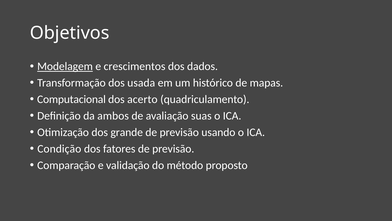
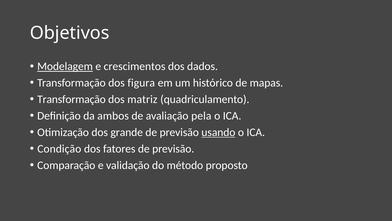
usada: usada -> figura
Computacional at (71, 99): Computacional -> Transformação
acerto: acerto -> matriz
suas: suas -> pela
usando underline: none -> present
